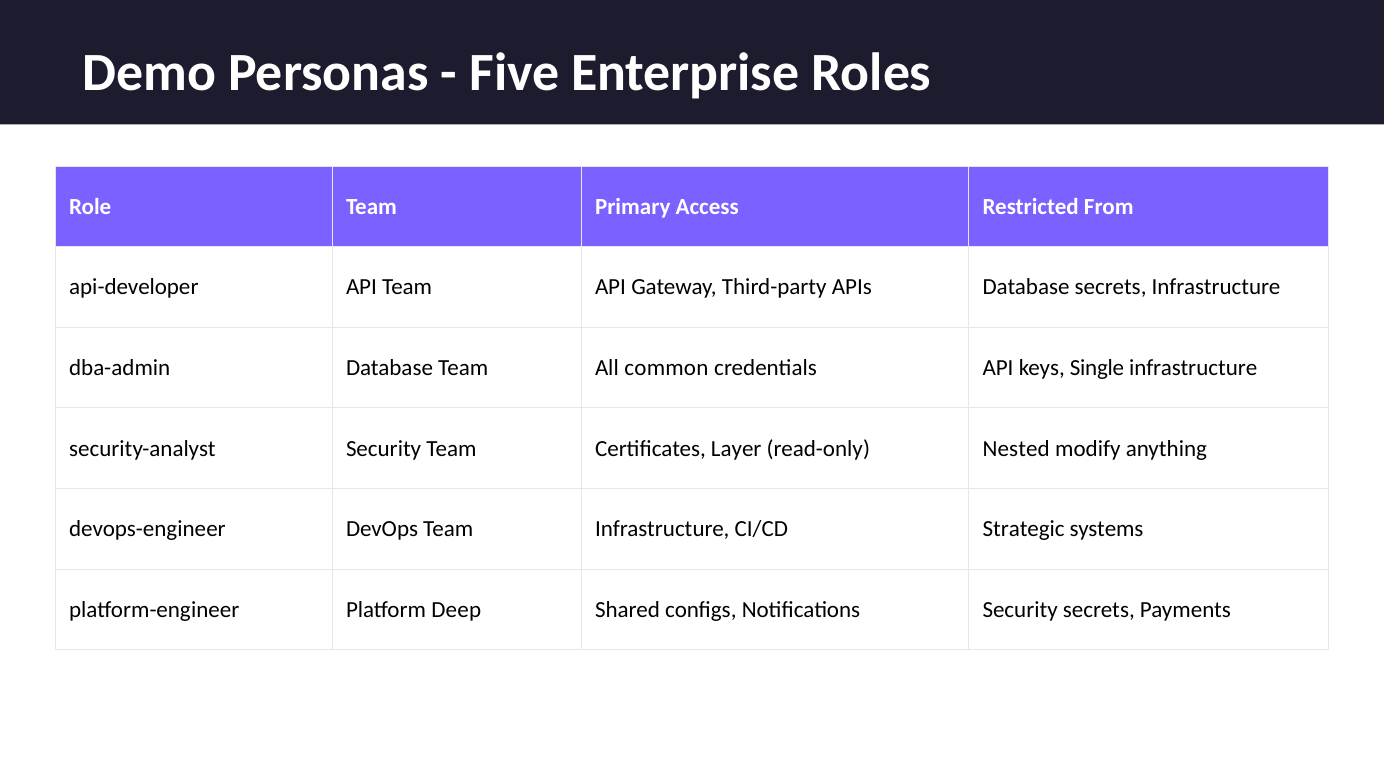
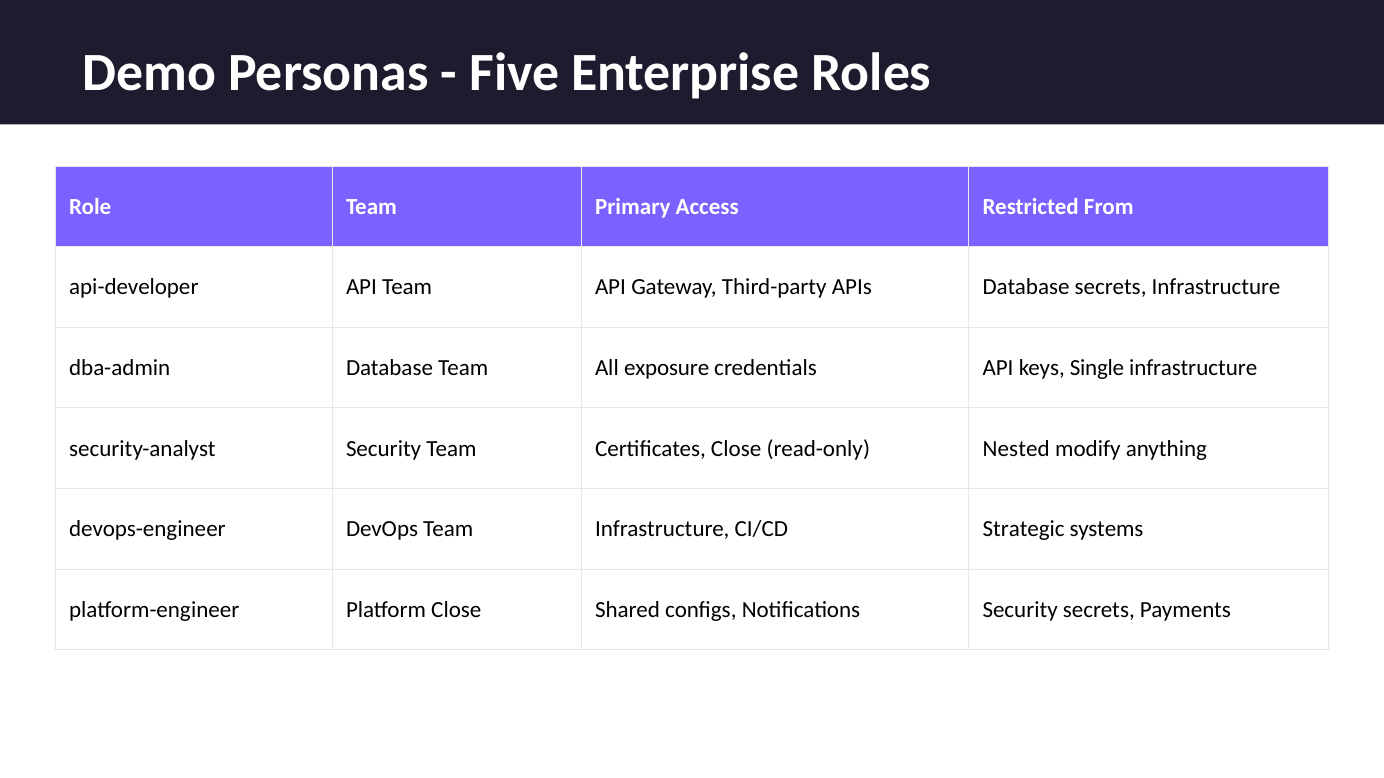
common: common -> exposure
Certificates Layer: Layer -> Close
Platform Deep: Deep -> Close
